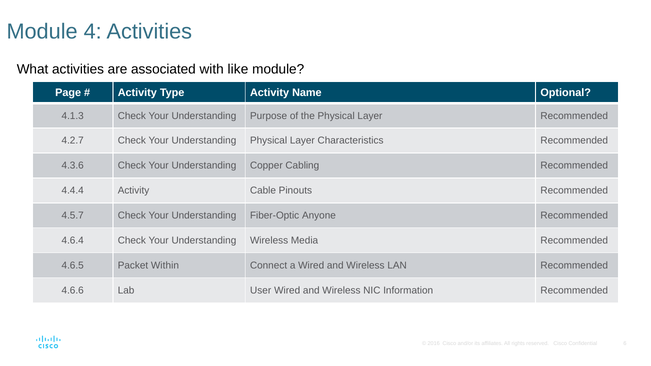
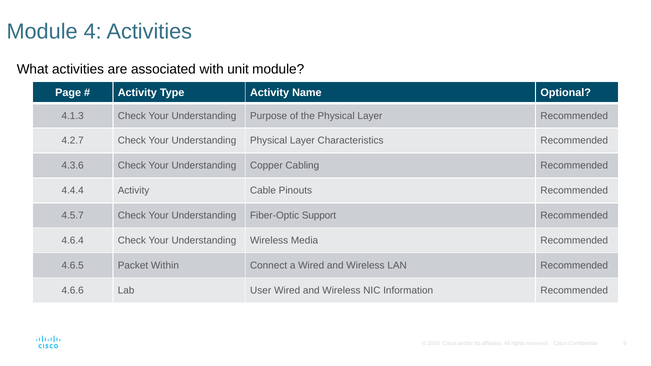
like: like -> unit
Anyone: Anyone -> Support
